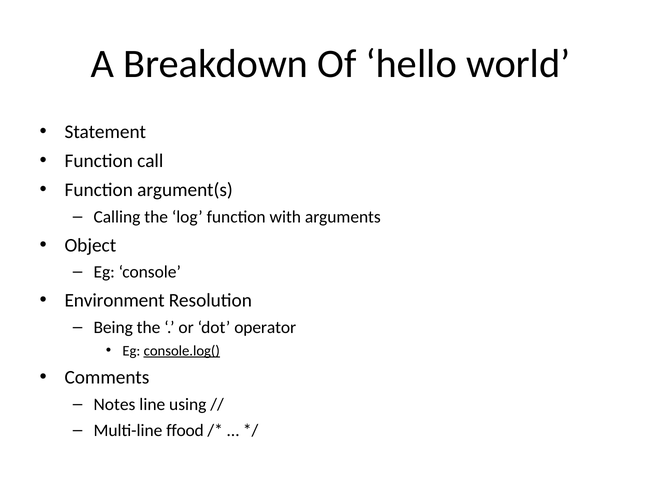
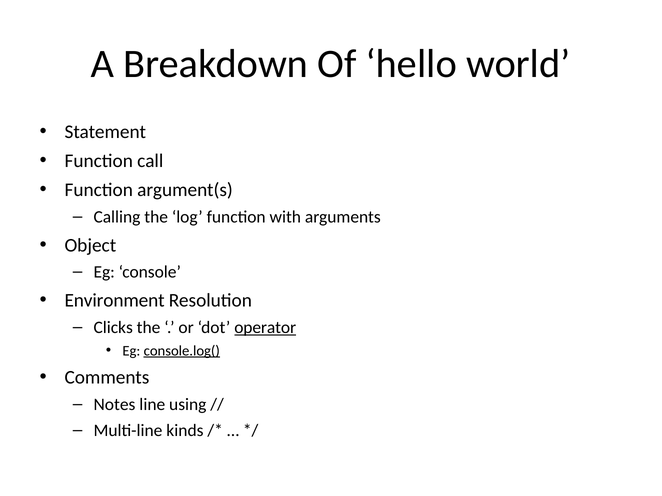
Being: Being -> Clicks
operator underline: none -> present
ffood: ffood -> kinds
